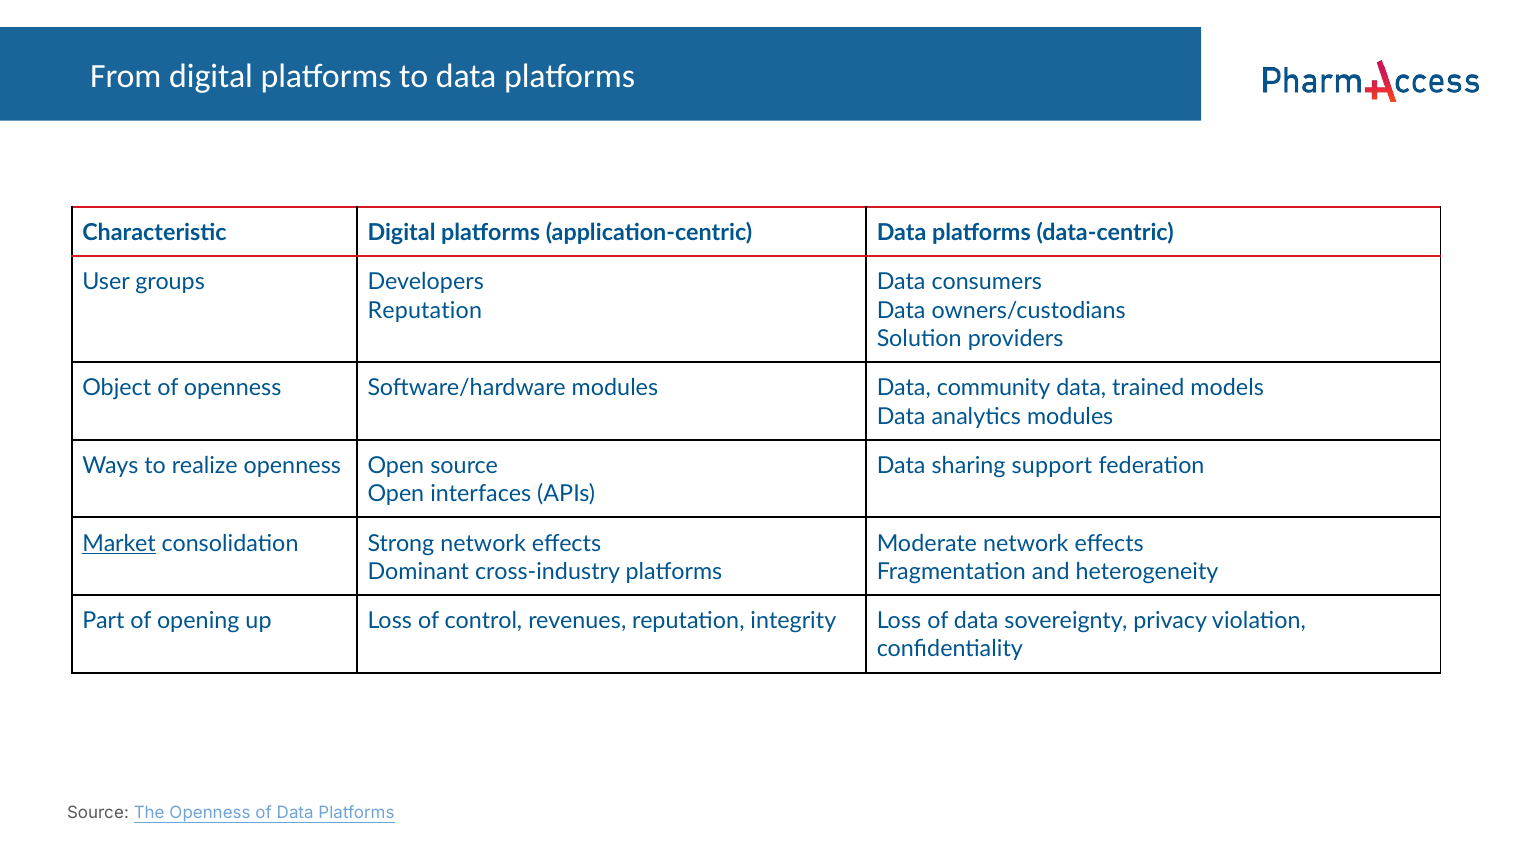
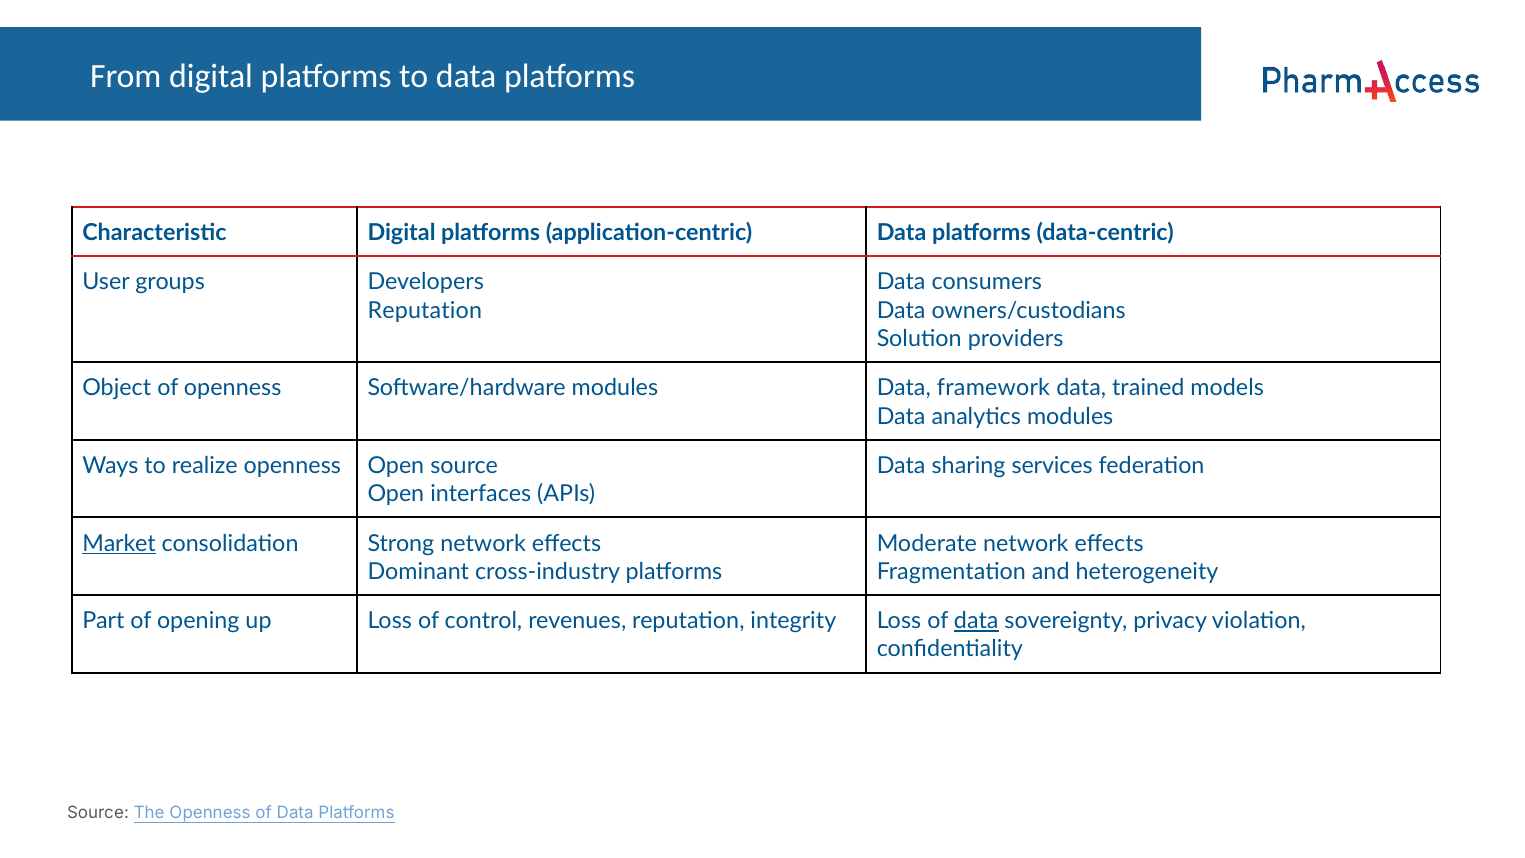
community: community -> framework
support: support -> services
data at (976, 621) underline: none -> present
